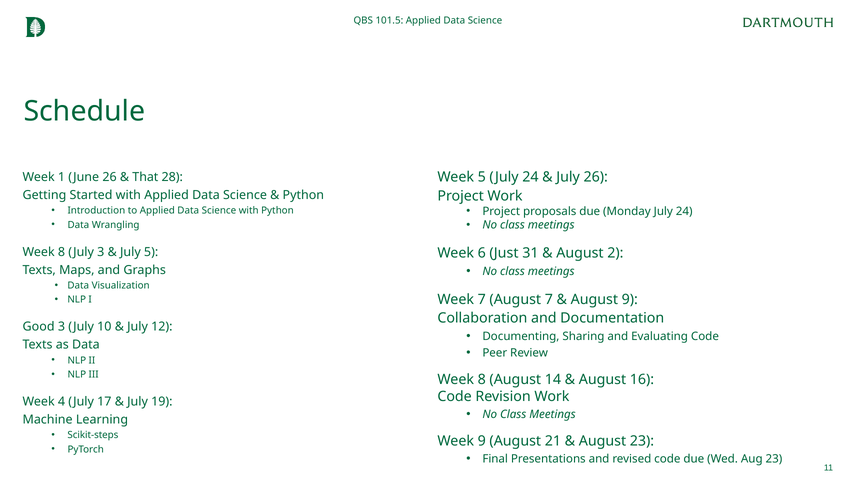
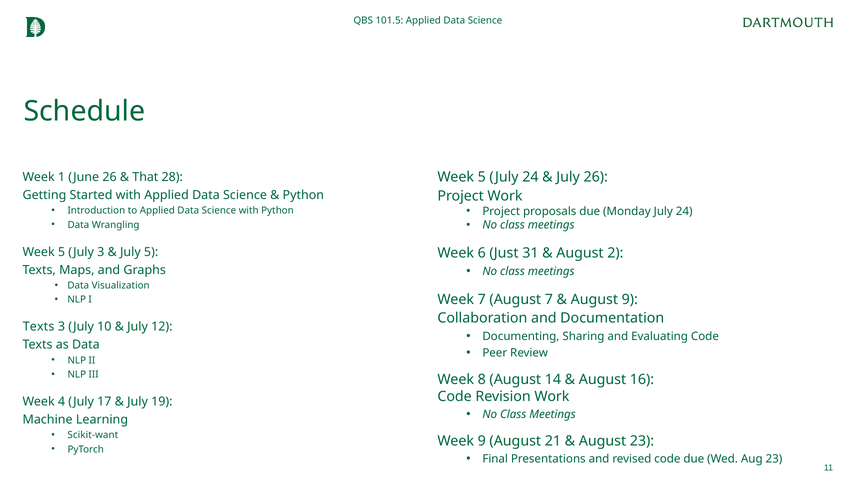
8 at (62, 252): 8 -> 5
Good at (39, 327): Good -> Texts
Scikit-steps: Scikit-steps -> Scikit-want
